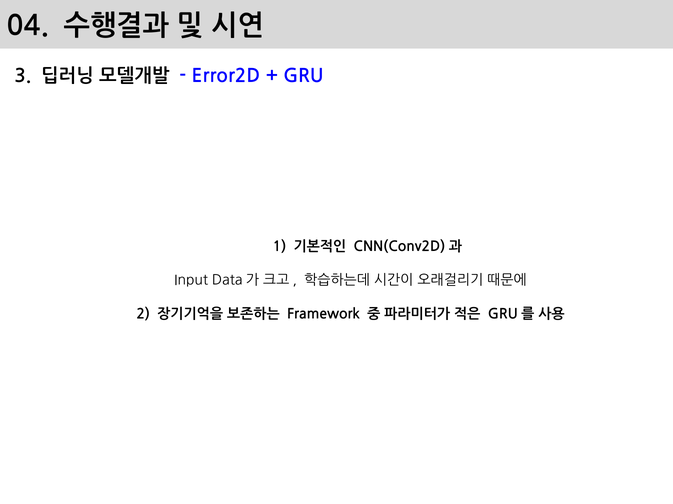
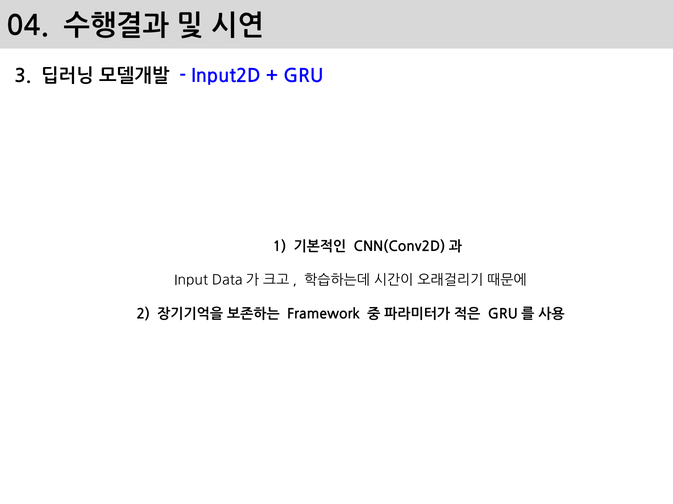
Error2D: Error2D -> Input2D
